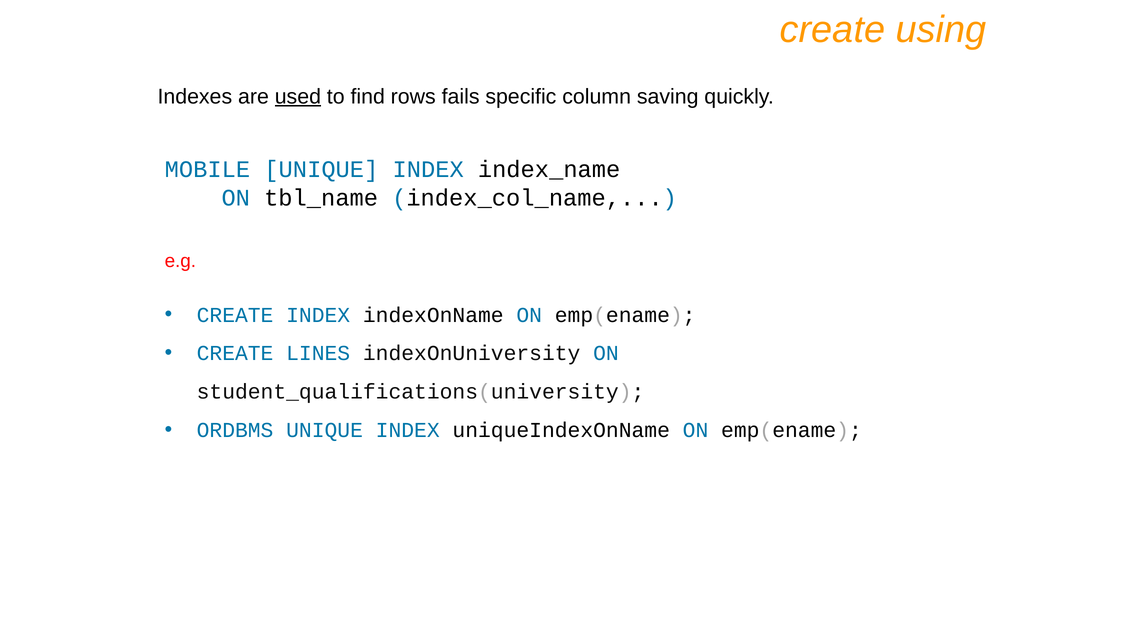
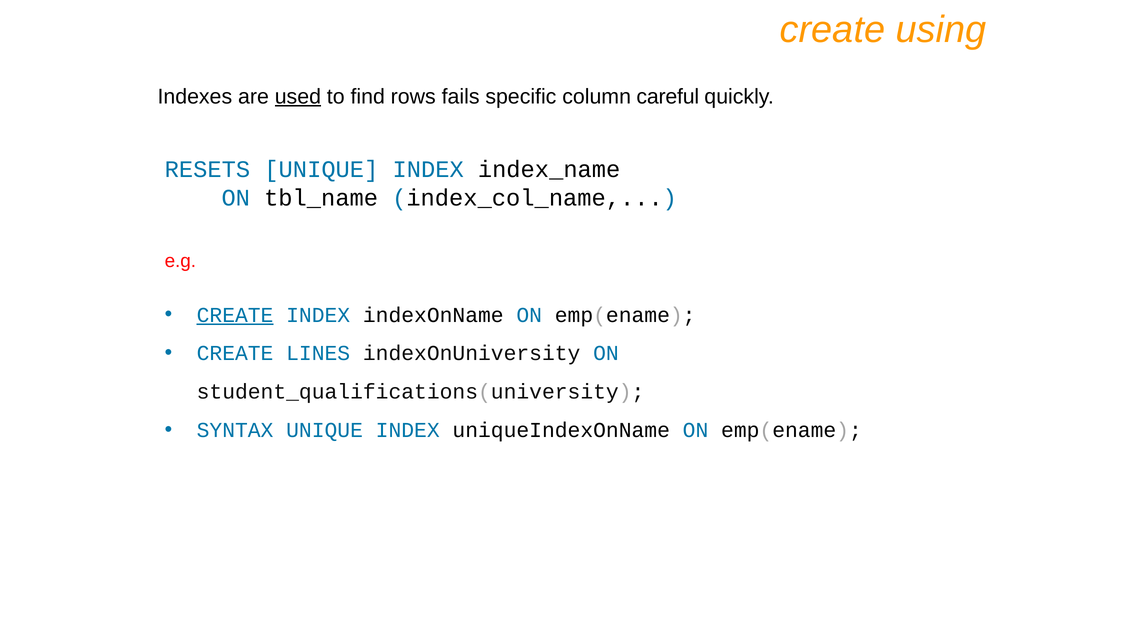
saving: saving -> careful
MOBILE: MOBILE -> RESETS
CREATE at (235, 315) underline: none -> present
ORDBMS: ORDBMS -> SYNTAX
